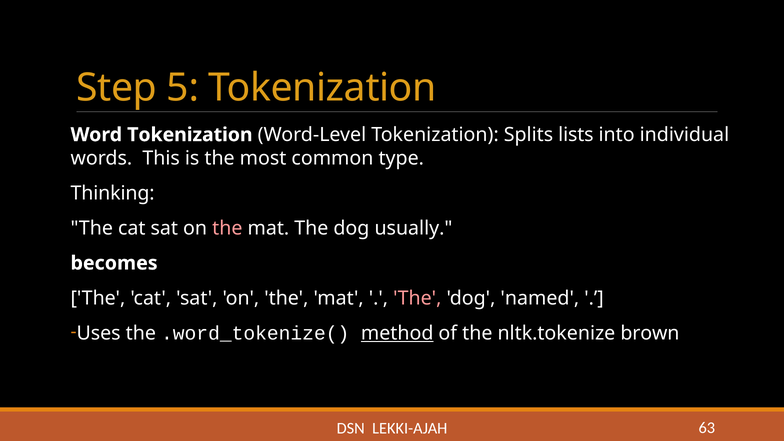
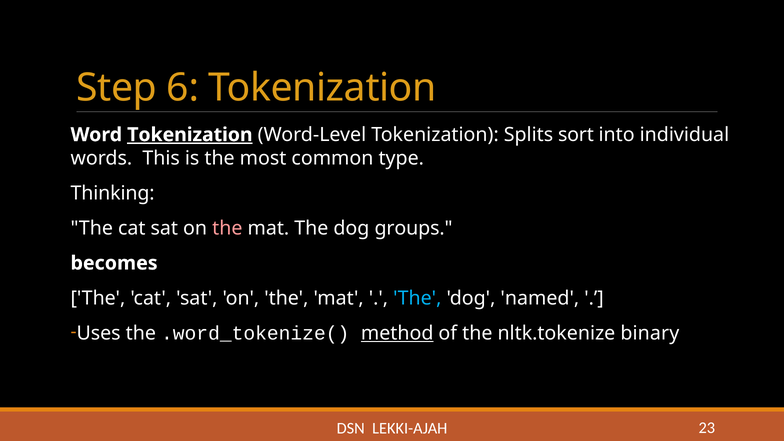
5: 5 -> 6
Tokenization at (190, 135) underline: none -> present
lists: lists -> sort
usually: usually -> groups
The at (417, 298) colour: pink -> light blue
brown: brown -> binary
63: 63 -> 23
